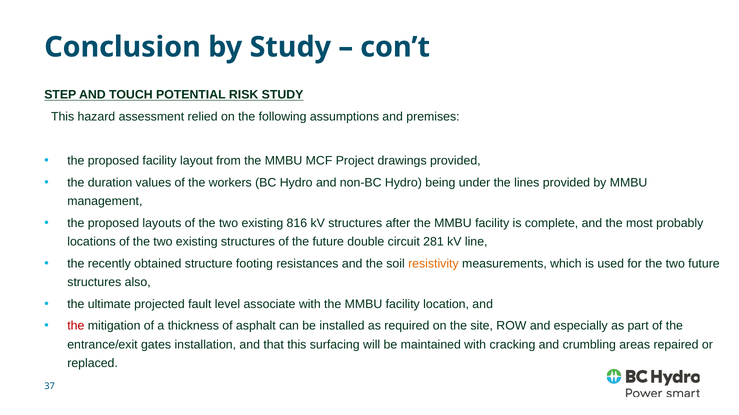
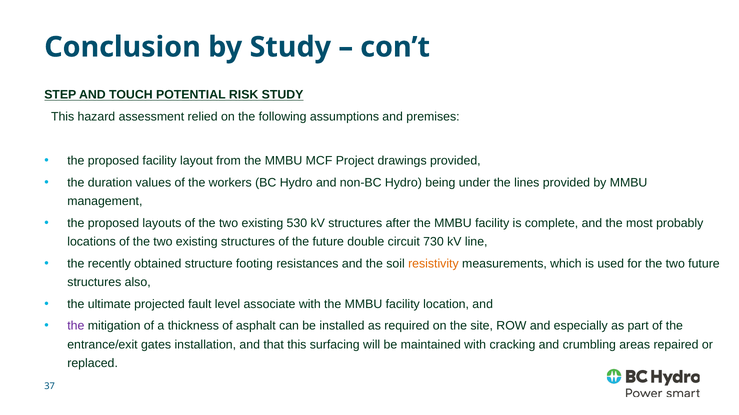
816: 816 -> 530
281: 281 -> 730
the at (76, 326) colour: red -> purple
